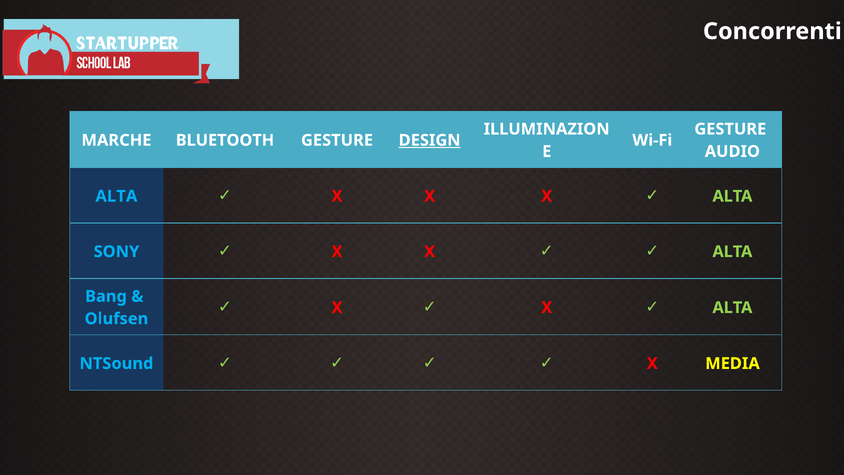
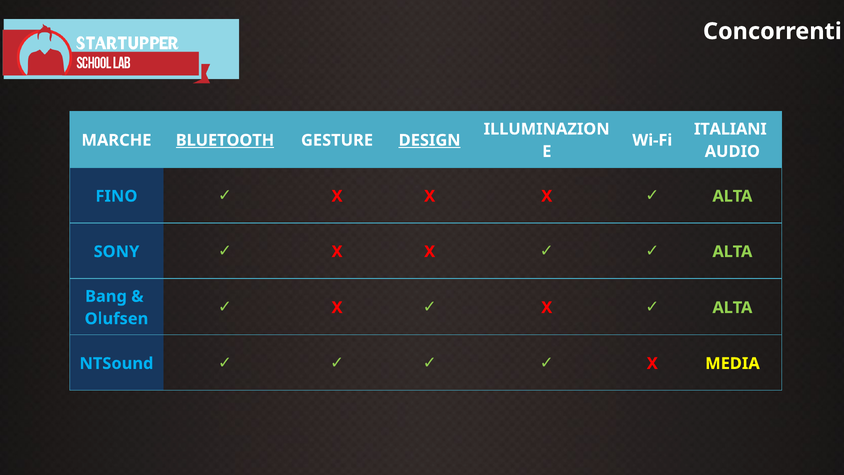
GESTURE at (730, 129): GESTURE -> ITALIANI
BLUETOOTH underline: none -> present
ALTA at (116, 196): ALTA -> FINO
